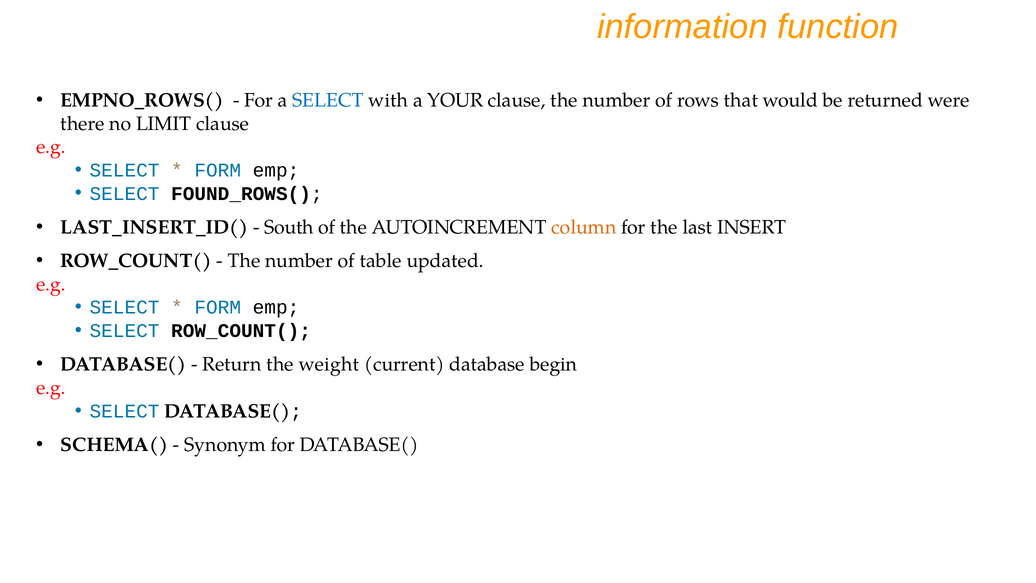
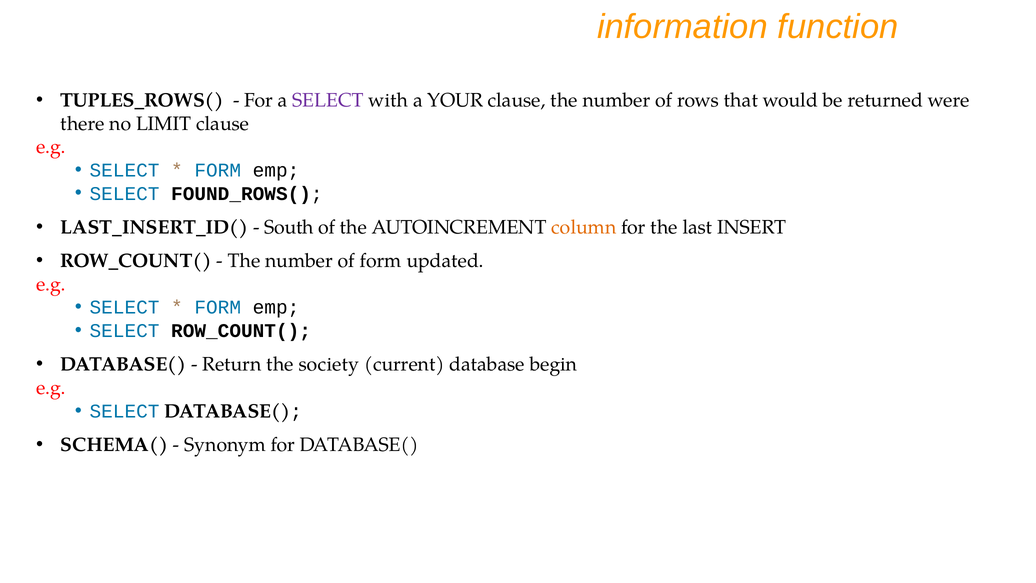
EMPNO_ROWS(: EMPNO_ROWS( -> TUPLES_ROWS(
SELECT at (328, 100) colour: blue -> purple
of table: table -> form
weight: weight -> society
